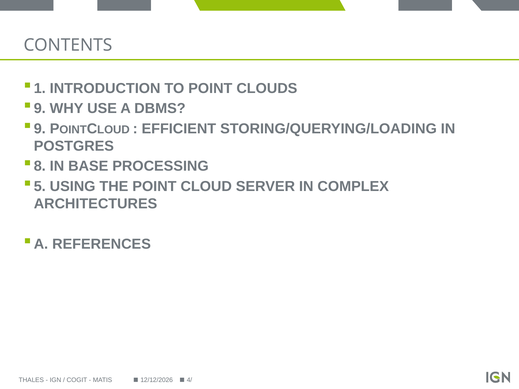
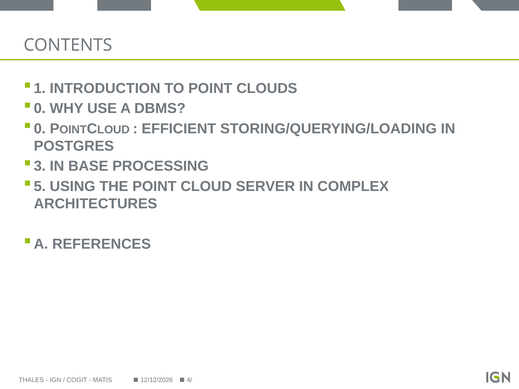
9 at (40, 109): 9 -> 0
9 at (40, 129): 9 -> 0
8: 8 -> 3
